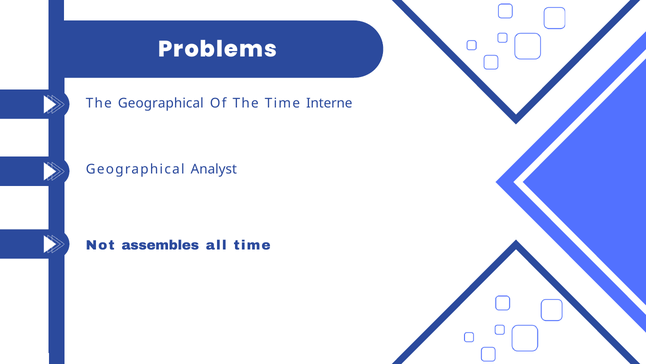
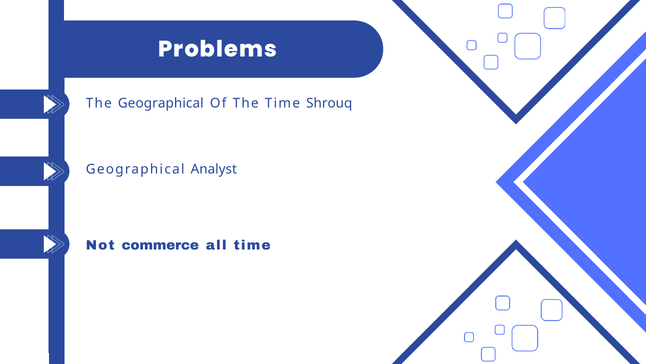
Interne: Interne -> Shrouq
assembles: assembles -> commerce
